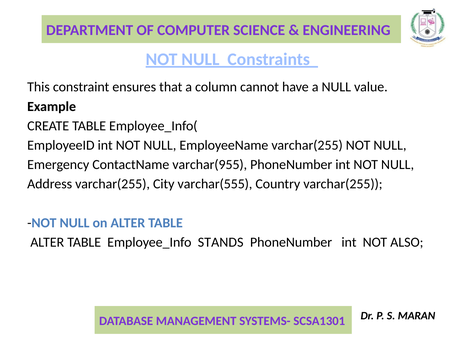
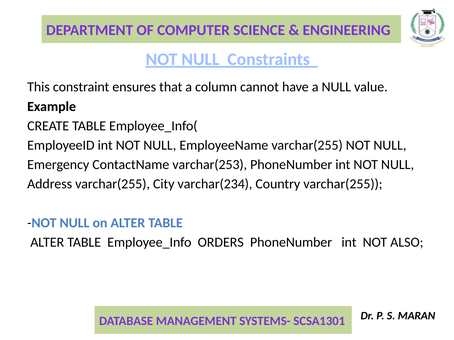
varchar(955: varchar(955 -> varchar(253
varchar(555: varchar(555 -> varchar(234
STANDS: STANDS -> ORDERS
